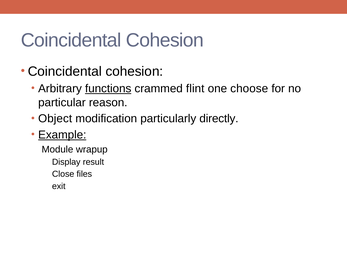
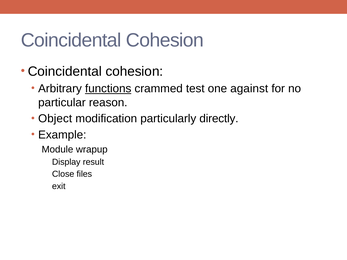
flint: flint -> test
choose: choose -> against
Example underline: present -> none
